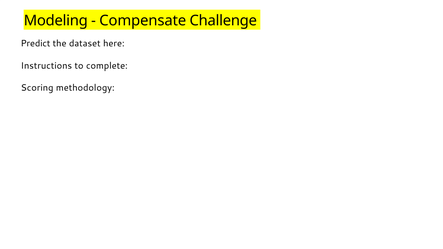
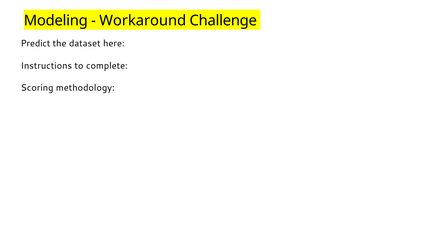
Compensate: Compensate -> Workaround
